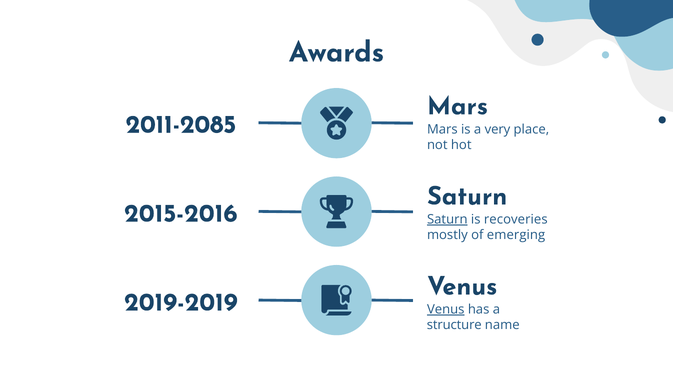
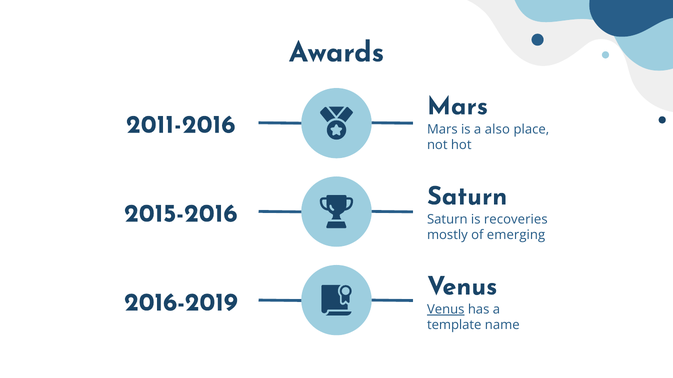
2011-2085: 2011-2085 -> 2011-2016
very: very -> also
Saturn at (447, 220) underline: present -> none
2019-2019: 2019-2019 -> 2016-2019
structure: structure -> template
